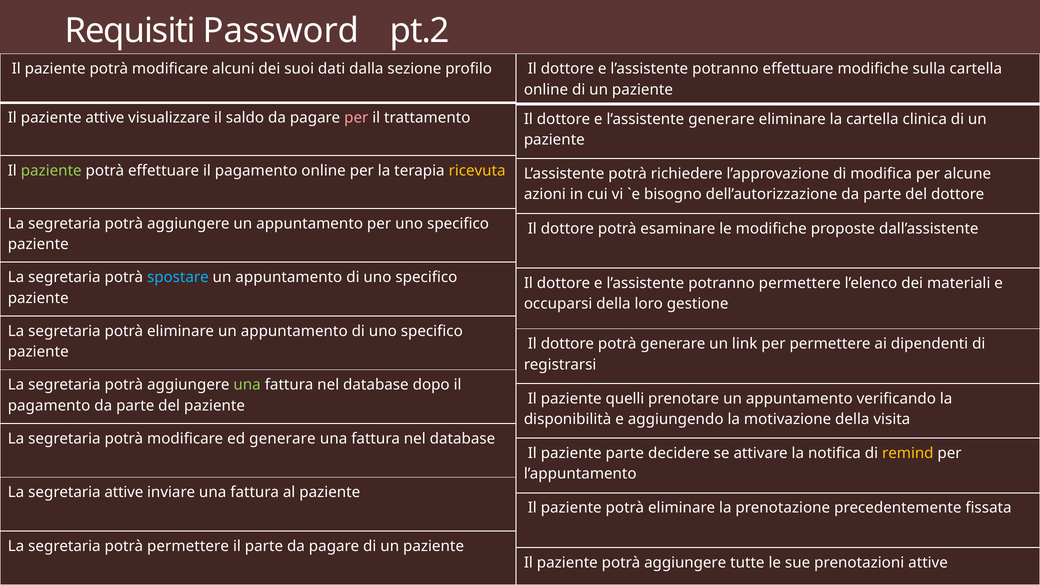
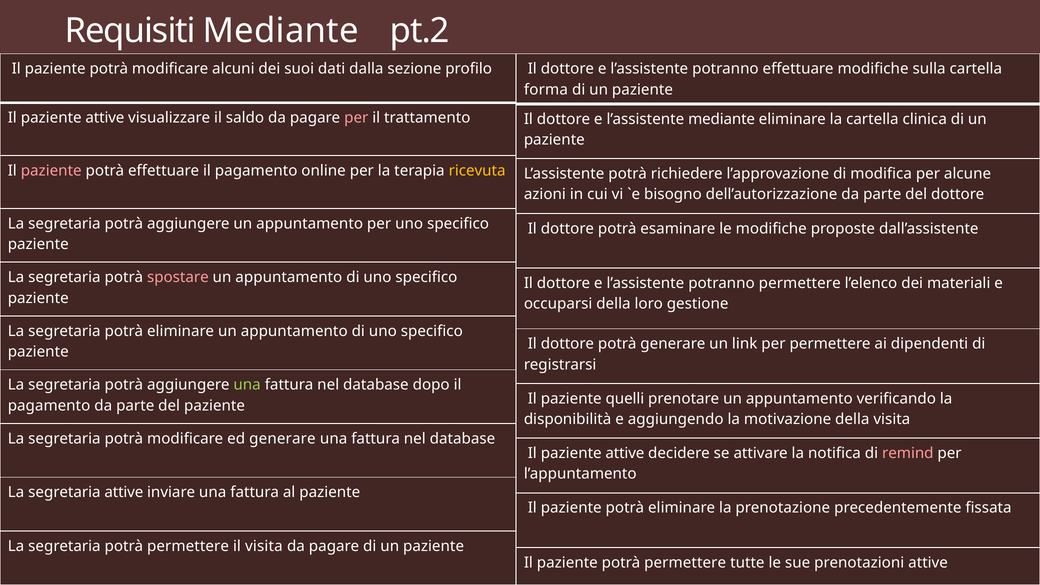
Requisiti Password: Password -> Mediante
online at (546, 90): online -> forma
l’assistente generare: generare -> mediante
paziente at (51, 171) colour: light green -> pink
spostare colour: light blue -> pink
parte at (625, 453): parte -> attive
remind colour: yellow -> pink
il parte: parte -> visita
paziente potrà aggiungere: aggiungere -> permettere
